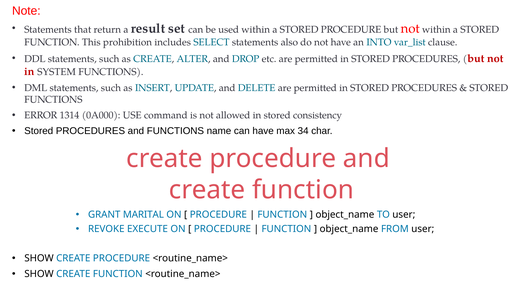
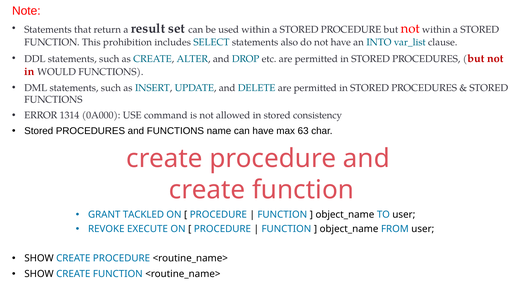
SYSTEM: SYSTEM -> WOULD
34: 34 -> 63
MARITAL: MARITAL -> TACKLED
